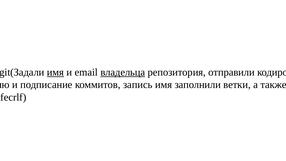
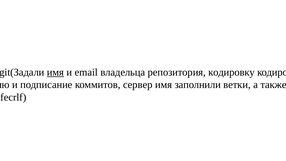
владельца underline: present -> none
репозитория отправили: отправили -> кодировку
запись: запись -> сервер
